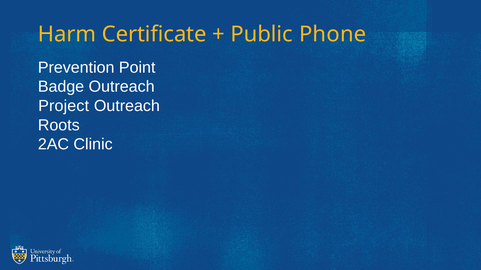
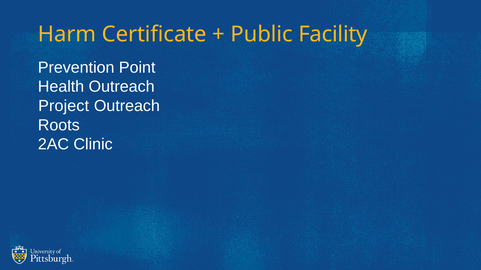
Phone: Phone -> Facility
Badge: Badge -> Health
